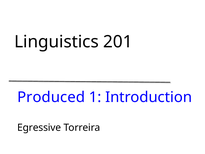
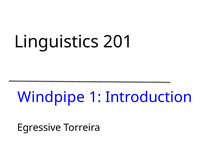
Produced: Produced -> Windpipe
